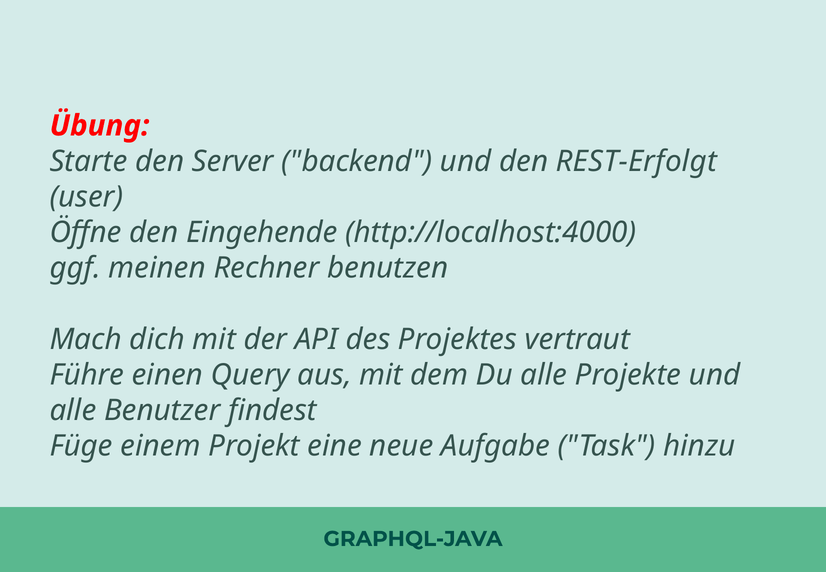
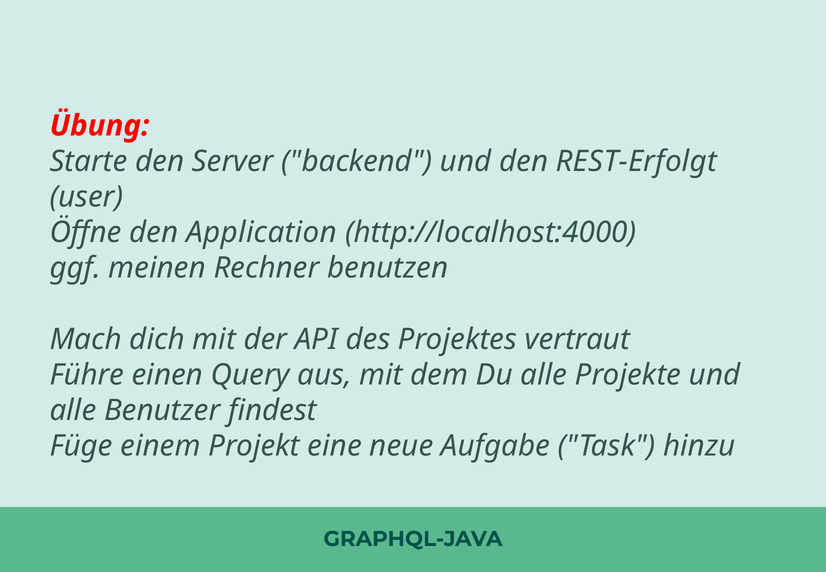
Eingehende: Eingehende -> Application
